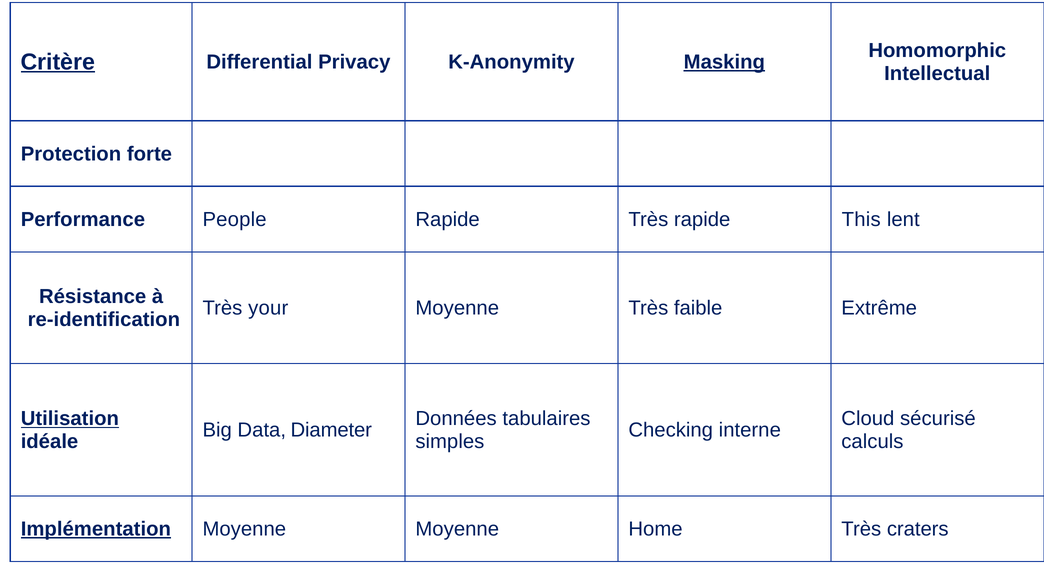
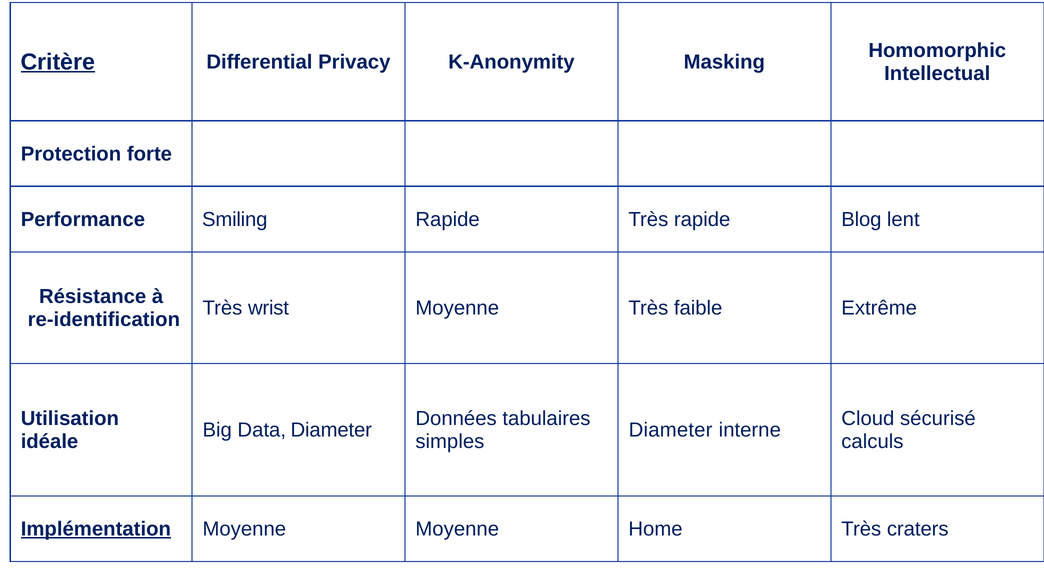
Masking underline: present -> none
People: People -> Smiling
This: This -> Blog
your: your -> wrist
Utilisation underline: present -> none
Checking at (671, 430): Checking -> Diameter
